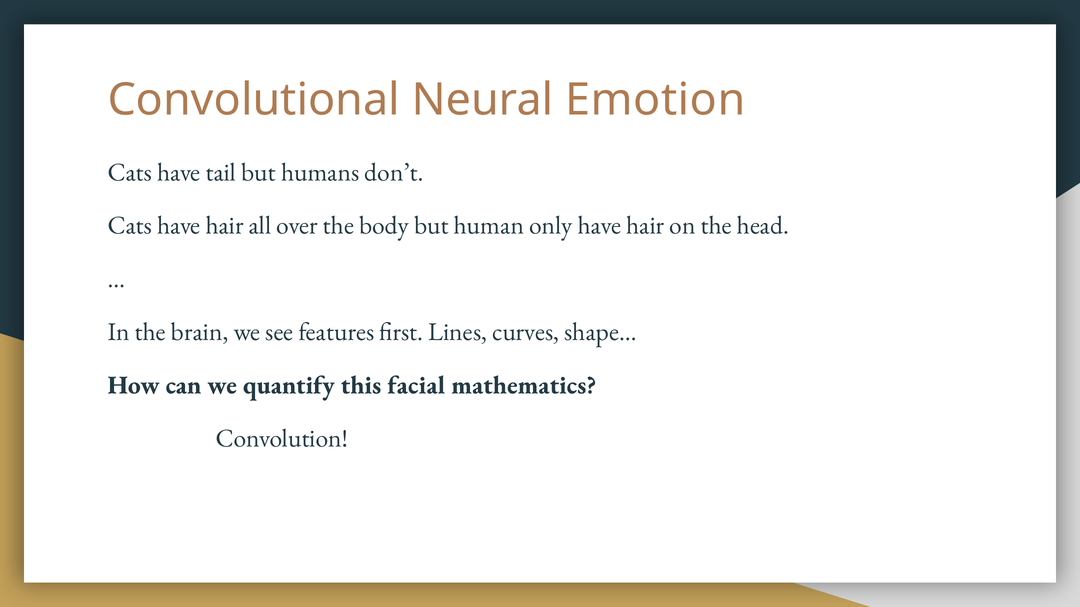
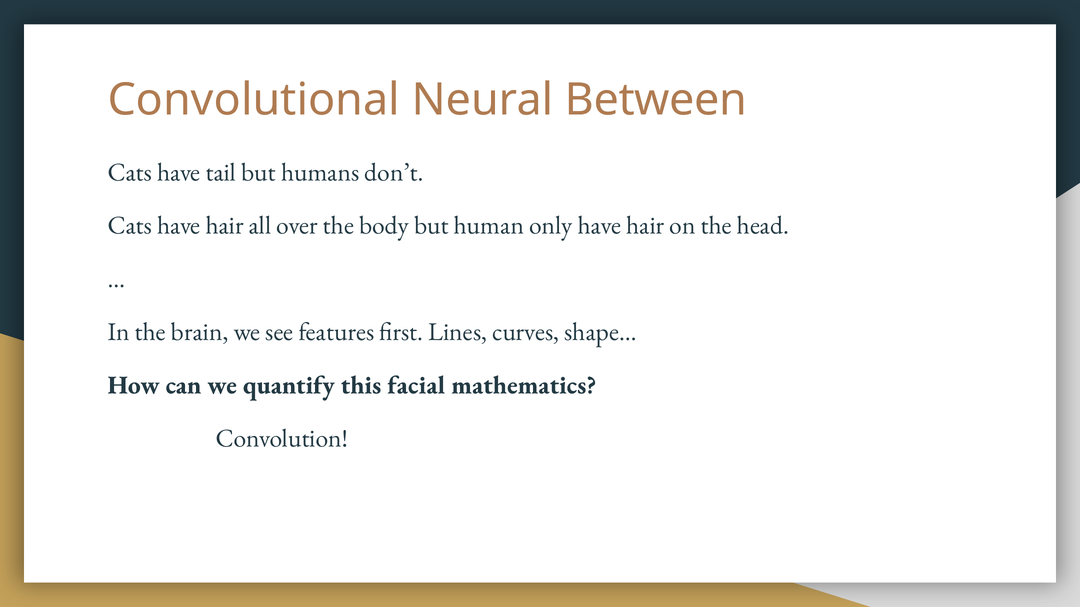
Emotion: Emotion -> Between
